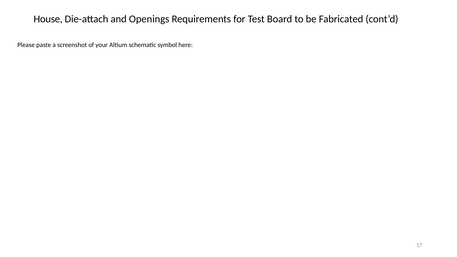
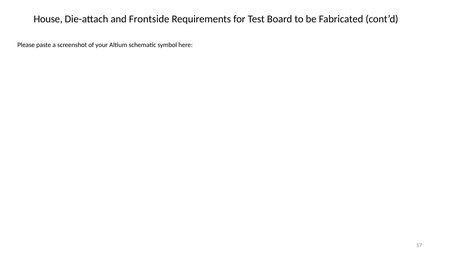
Openings: Openings -> Frontside
